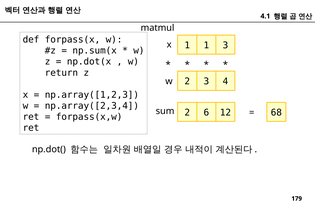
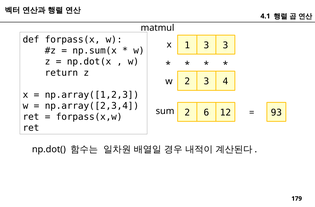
1 1: 1 -> 3
68: 68 -> 93
